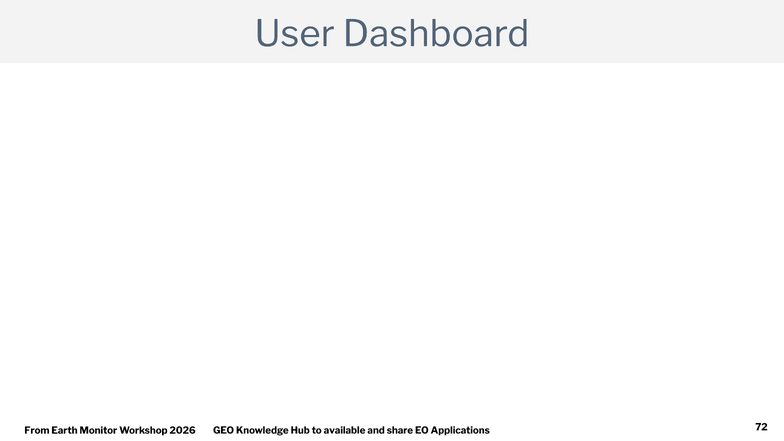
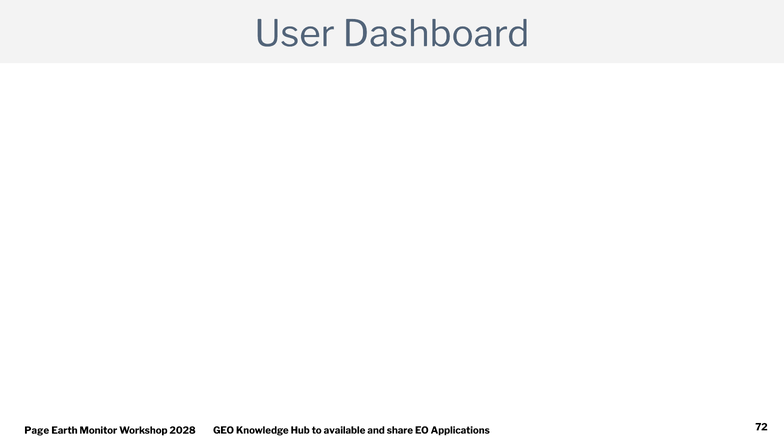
From: From -> Page
2026: 2026 -> 2028
